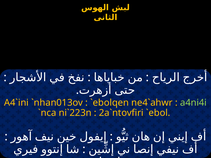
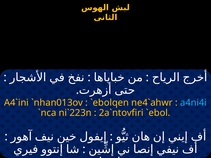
a4ni4i colour: light green -> light blue
